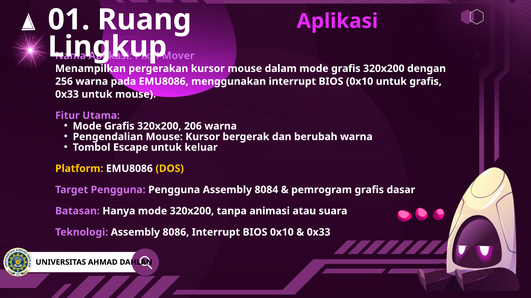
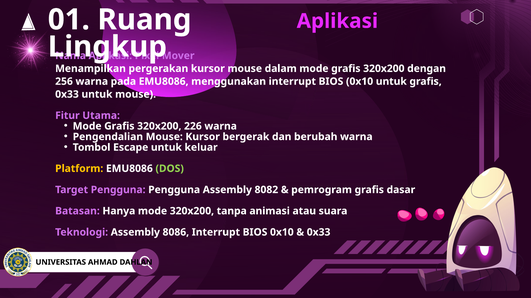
206: 206 -> 226
DOS colour: yellow -> light green
8084: 8084 -> 8082
